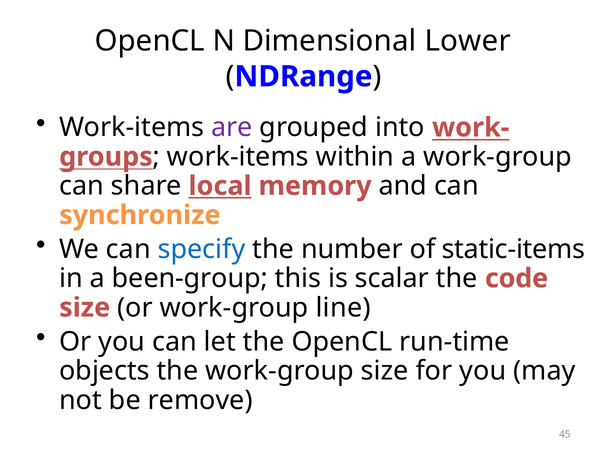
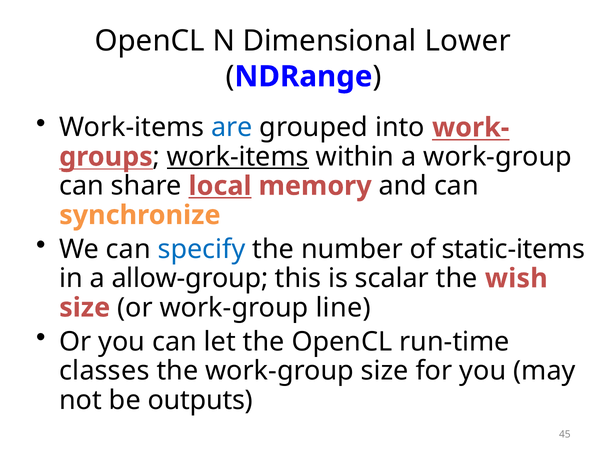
are colour: purple -> blue
work-items at (238, 156) underline: none -> present
been-group: been-group -> allow-group
code: code -> wish
objects: objects -> classes
remove: remove -> outputs
